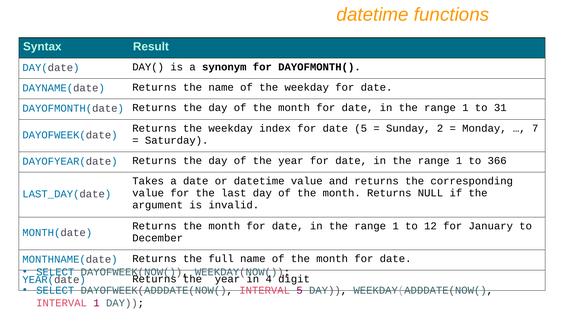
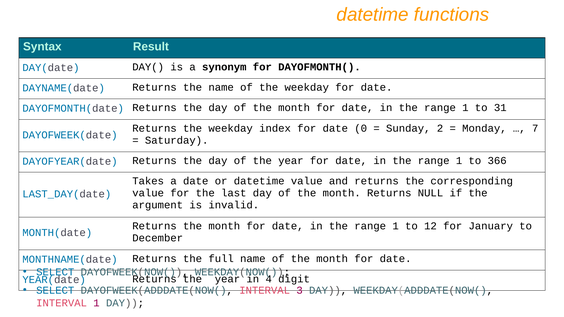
date 5: 5 -> 0
INTERVAL 5: 5 -> 3
